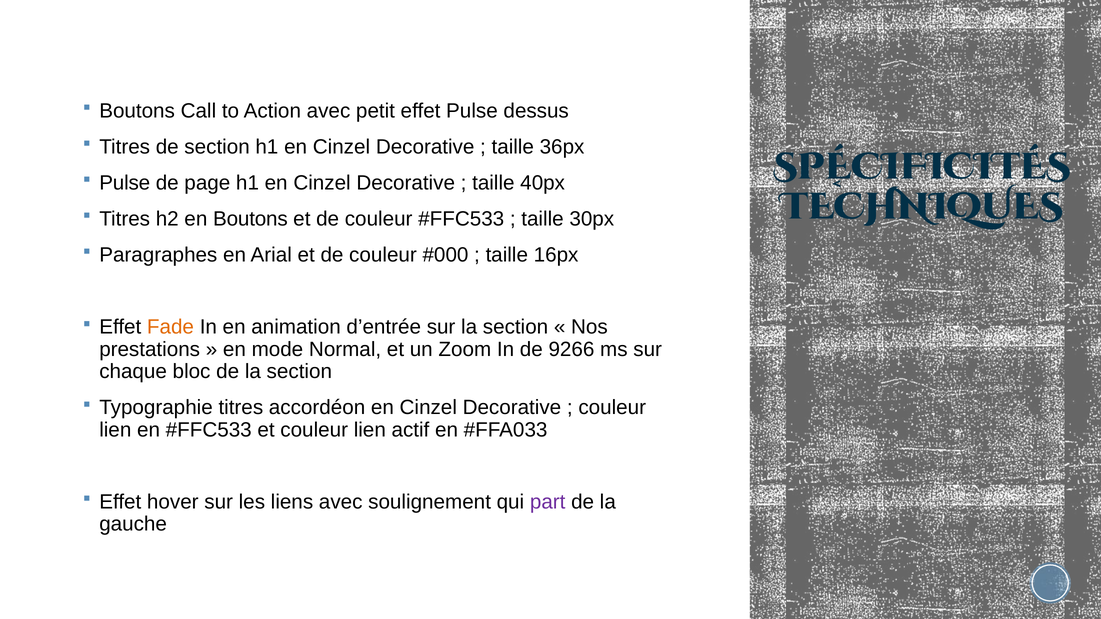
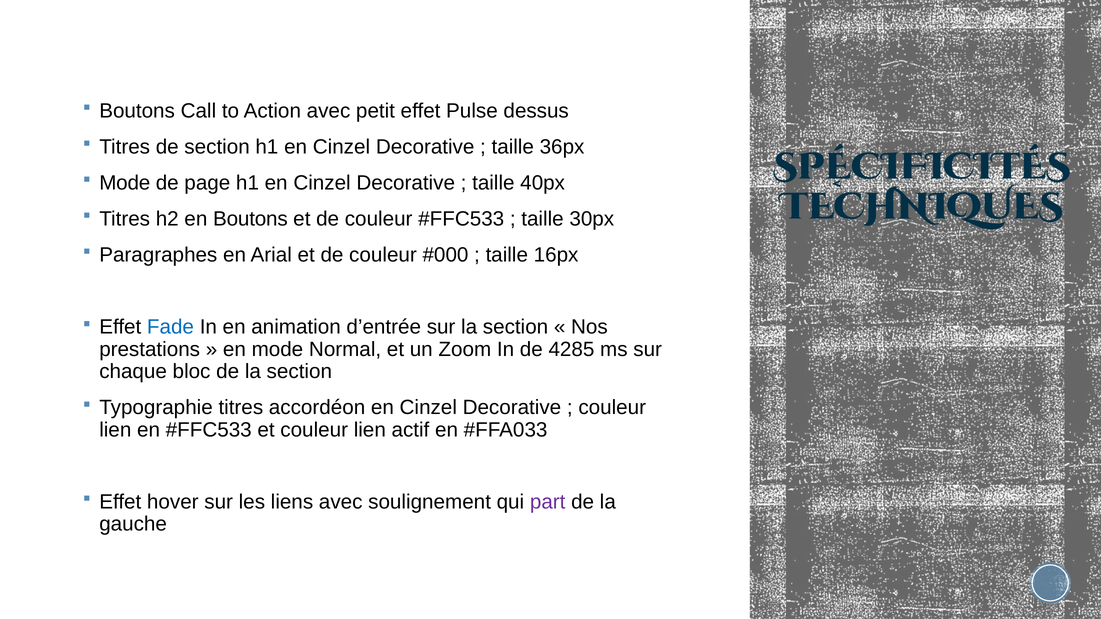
Pulse at (125, 183): Pulse -> Mode
Fade colour: orange -> blue
9266: 9266 -> 4285
